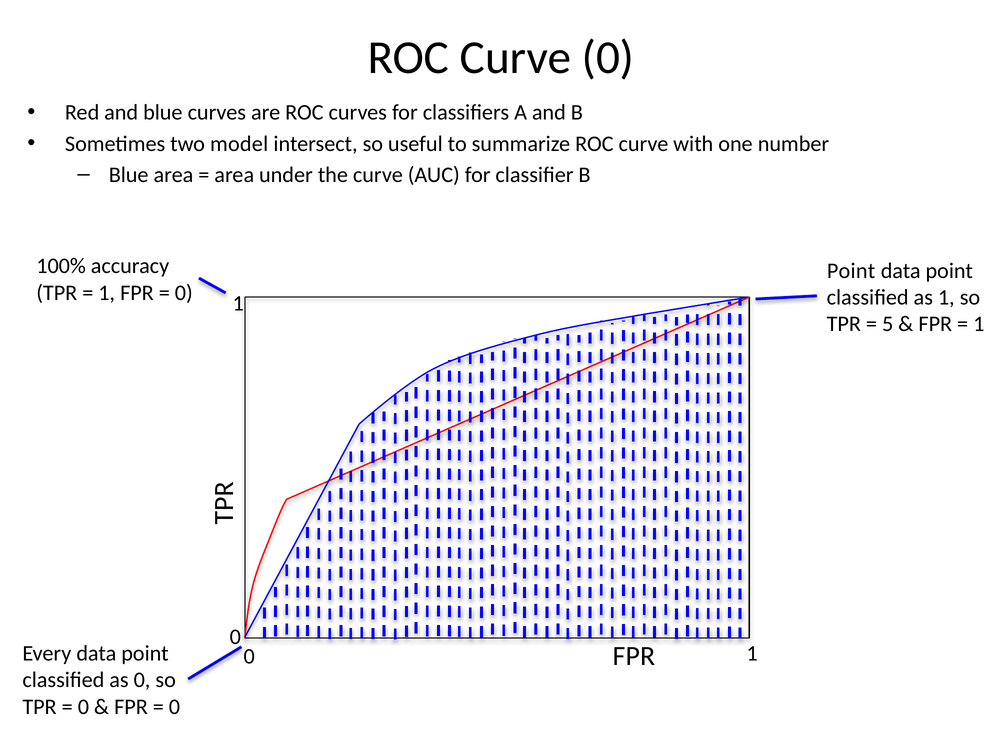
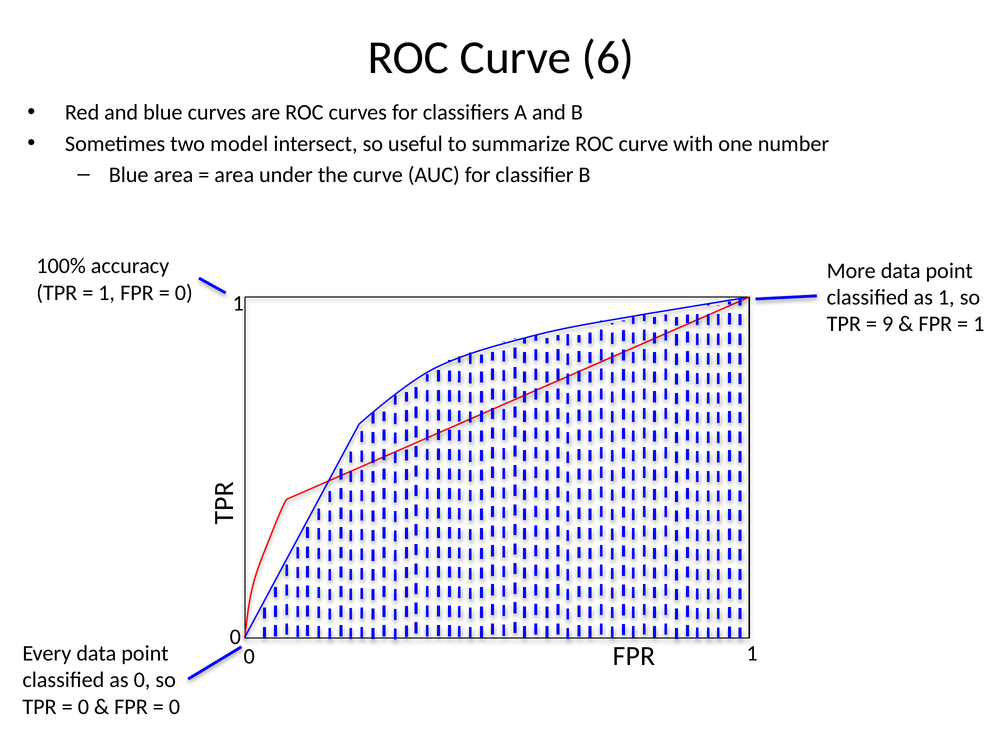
Curve 0: 0 -> 6
Point at (851, 271): Point -> More
5: 5 -> 9
